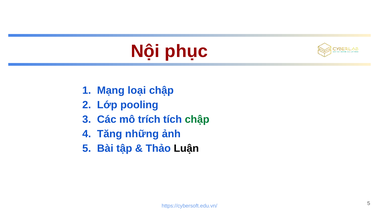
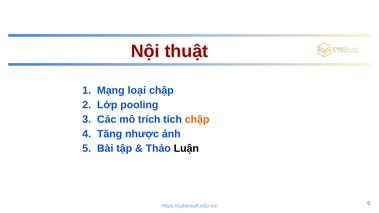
phục: phục -> thuật
chập at (197, 120) colour: green -> orange
những: những -> nhược
